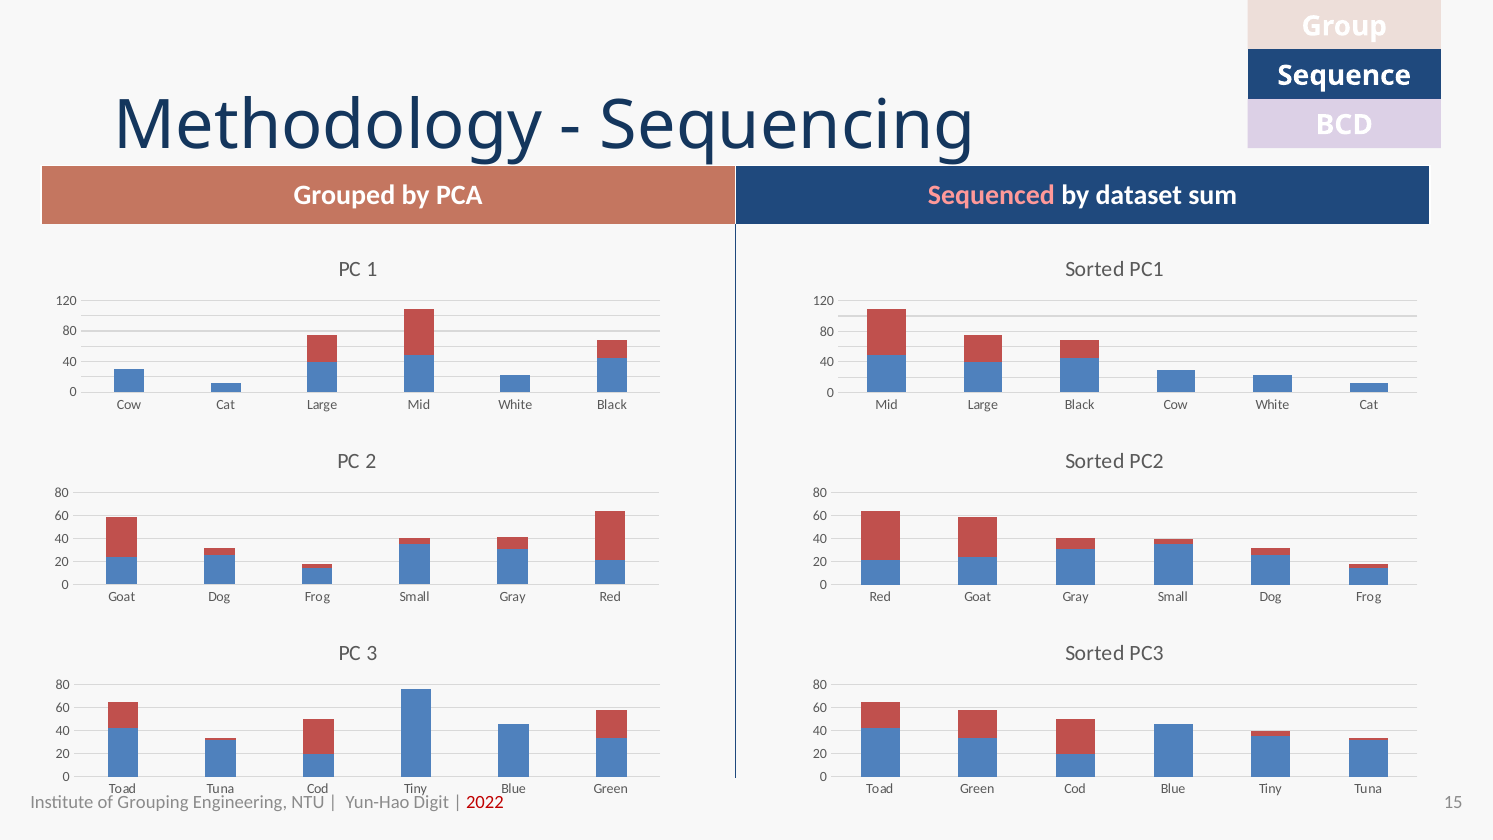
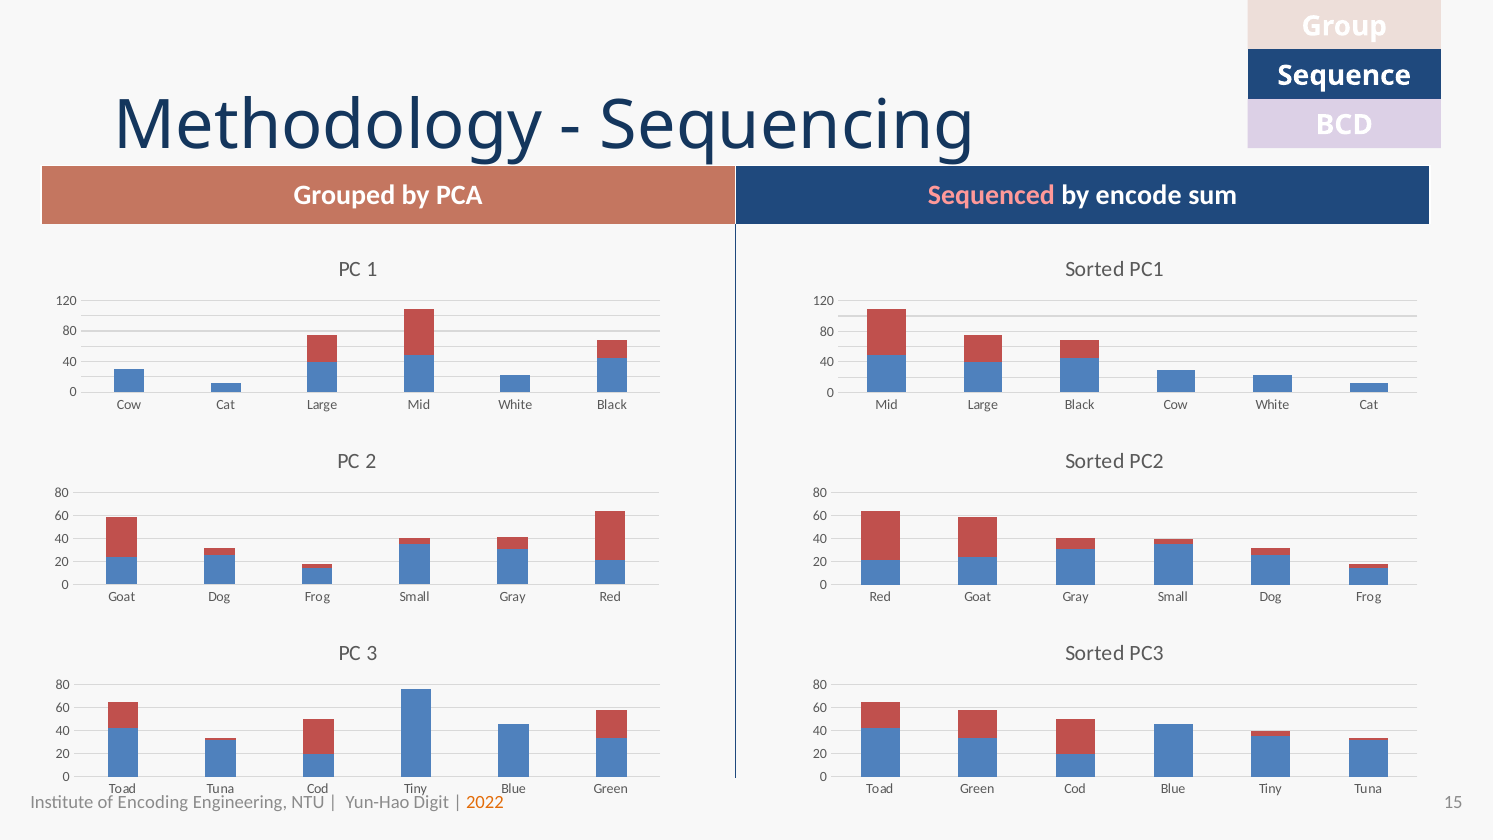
dataset: dataset -> encode
Grouping: Grouping -> Encoding
2022 colour: red -> orange
